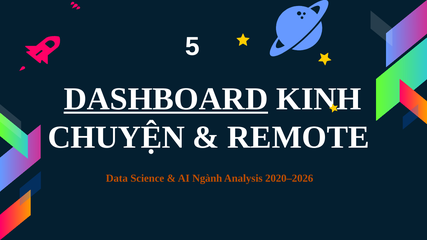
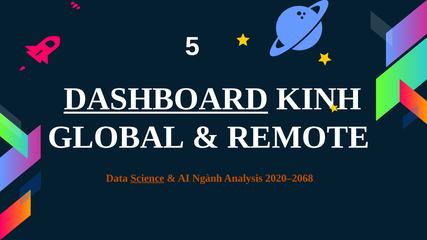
CHUYỆN: CHUYỆN -> GLOBAL
Science underline: none -> present
2020–2026: 2020–2026 -> 2020–2068
